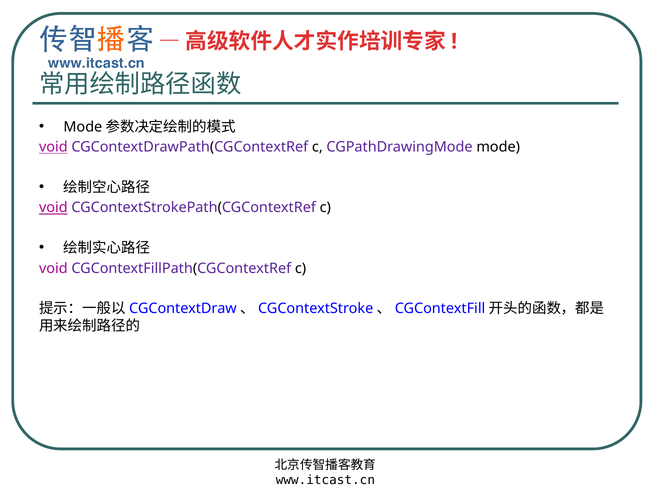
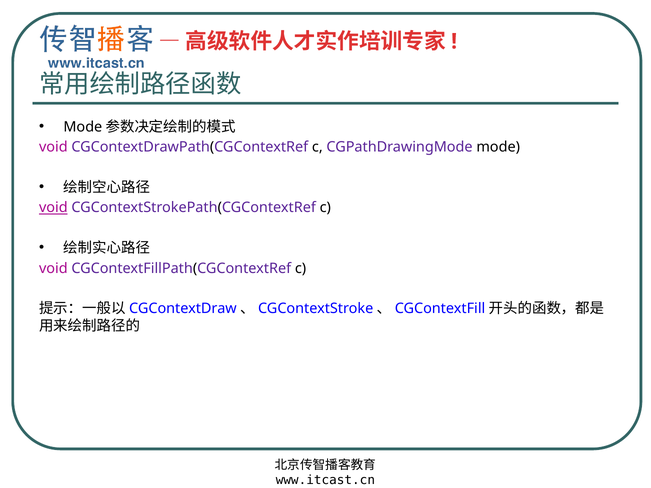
void at (53, 147) underline: present -> none
